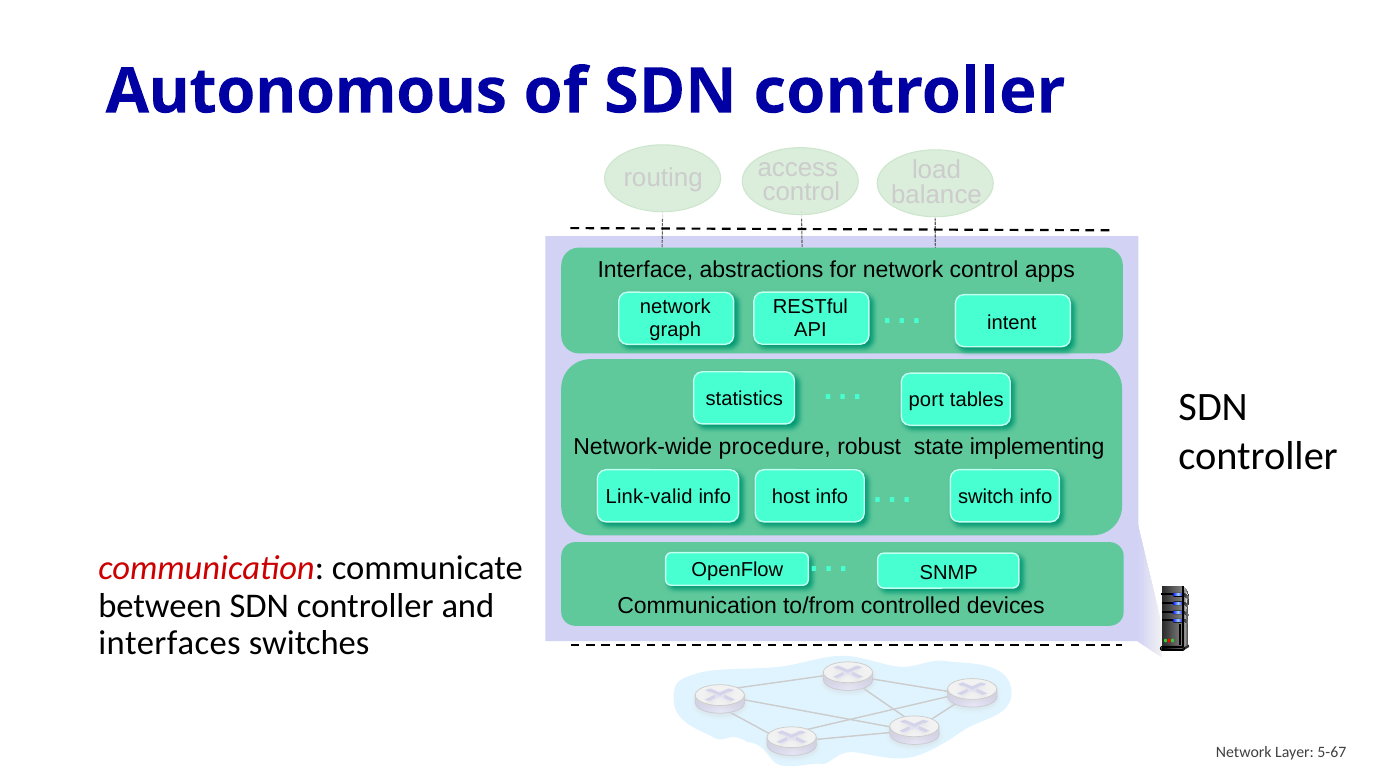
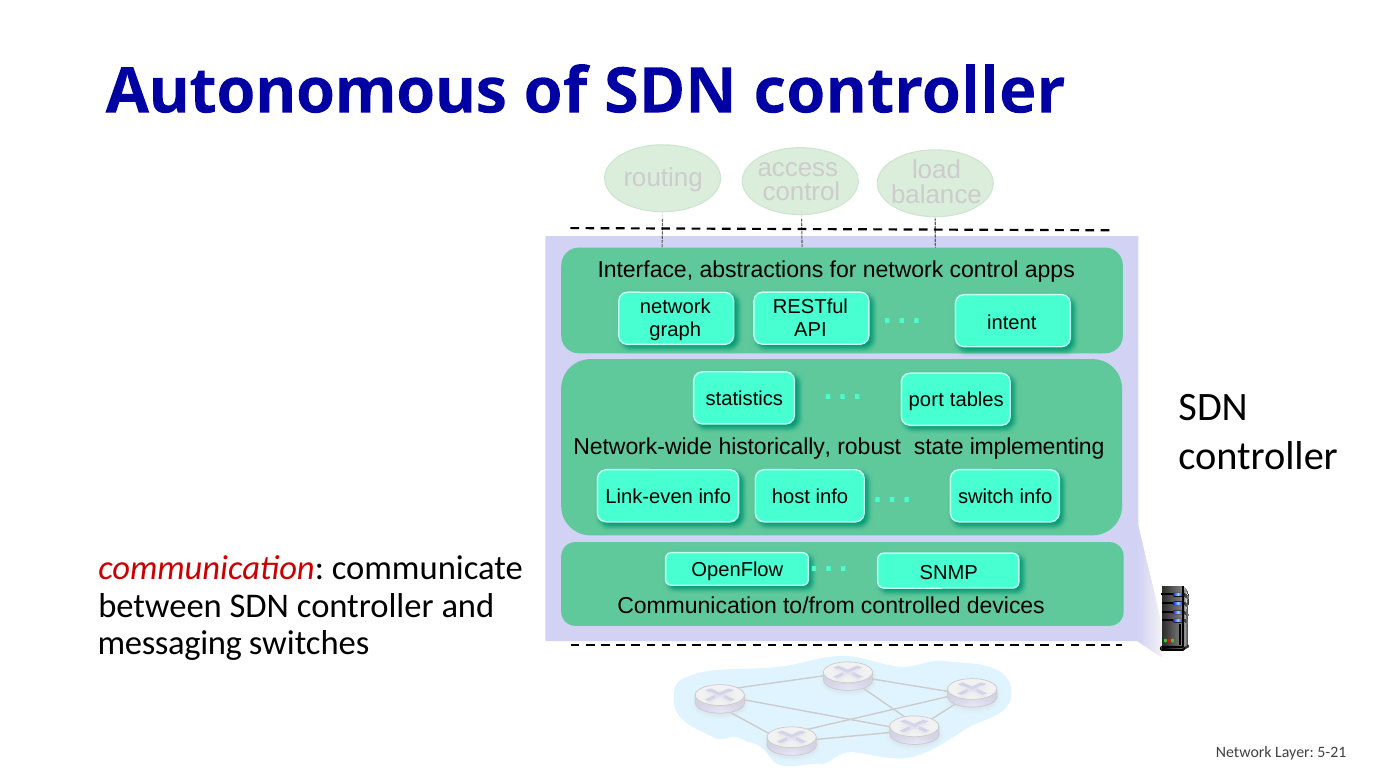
procedure: procedure -> historically
Link-valid: Link-valid -> Link-even
interfaces: interfaces -> messaging
5-67: 5-67 -> 5-21
